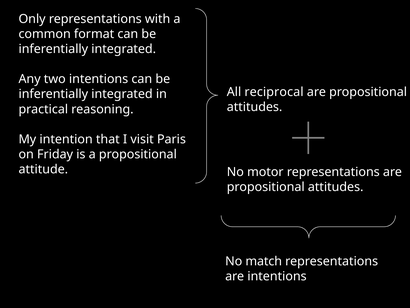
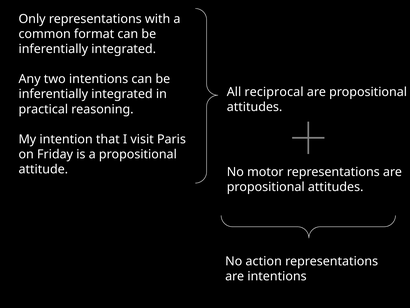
match: match -> action
